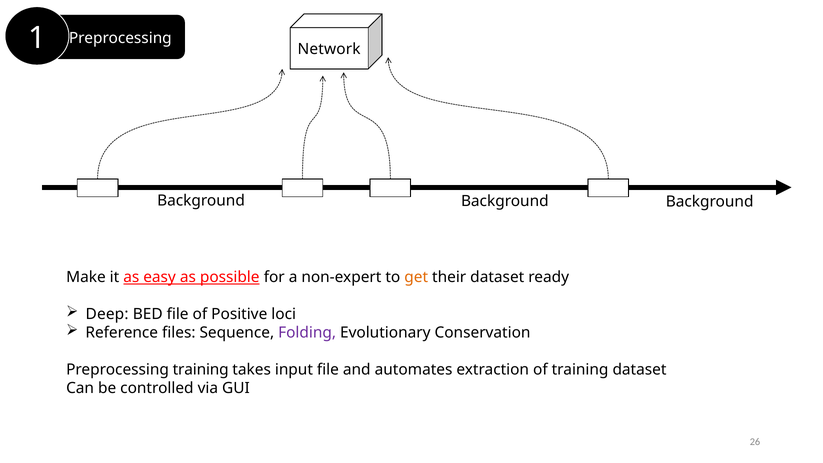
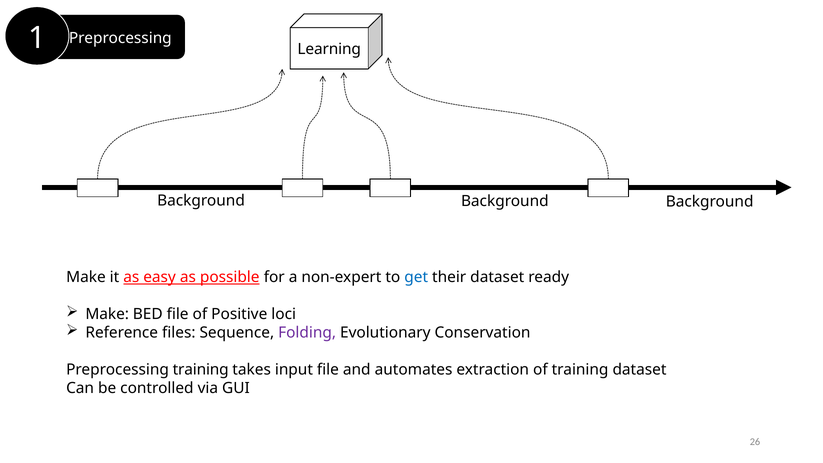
Network: Network -> Learning
get colour: orange -> blue
Deep at (107, 314): Deep -> Make
